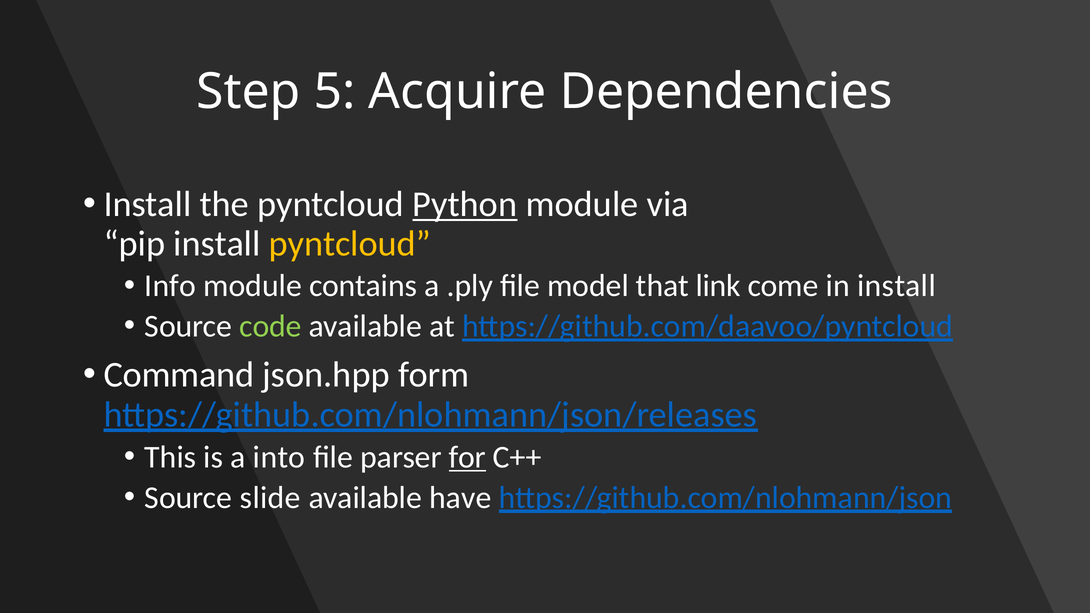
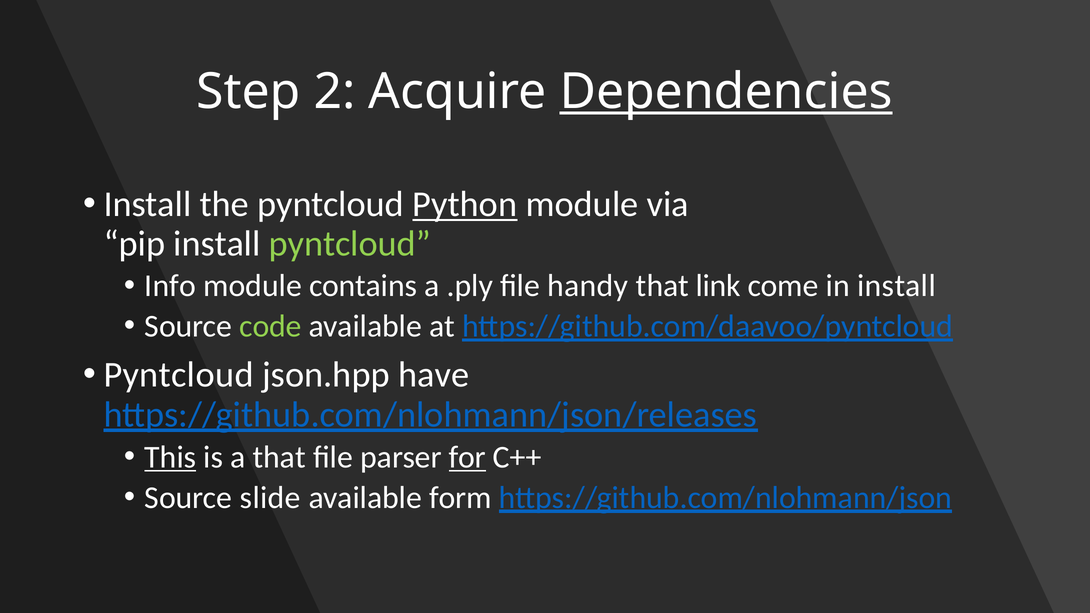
5: 5 -> 2
Dependencies underline: none -> present
pyntcloud at (350, 244) colour: yellow -> light green
model: model -> handy
Command at (179, 375): Command -> Pyntcloud
form: form -> have
This underline: none -> present
a into: into -> that
have: have -> form
